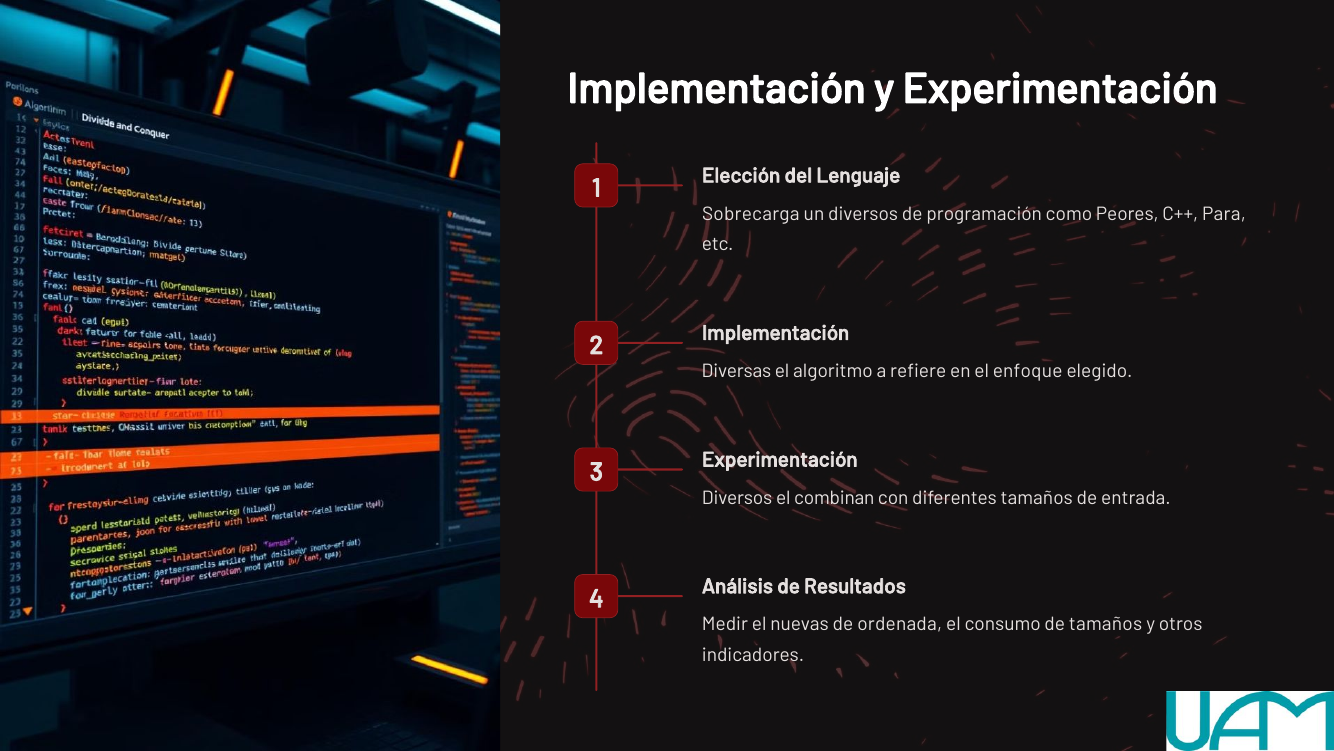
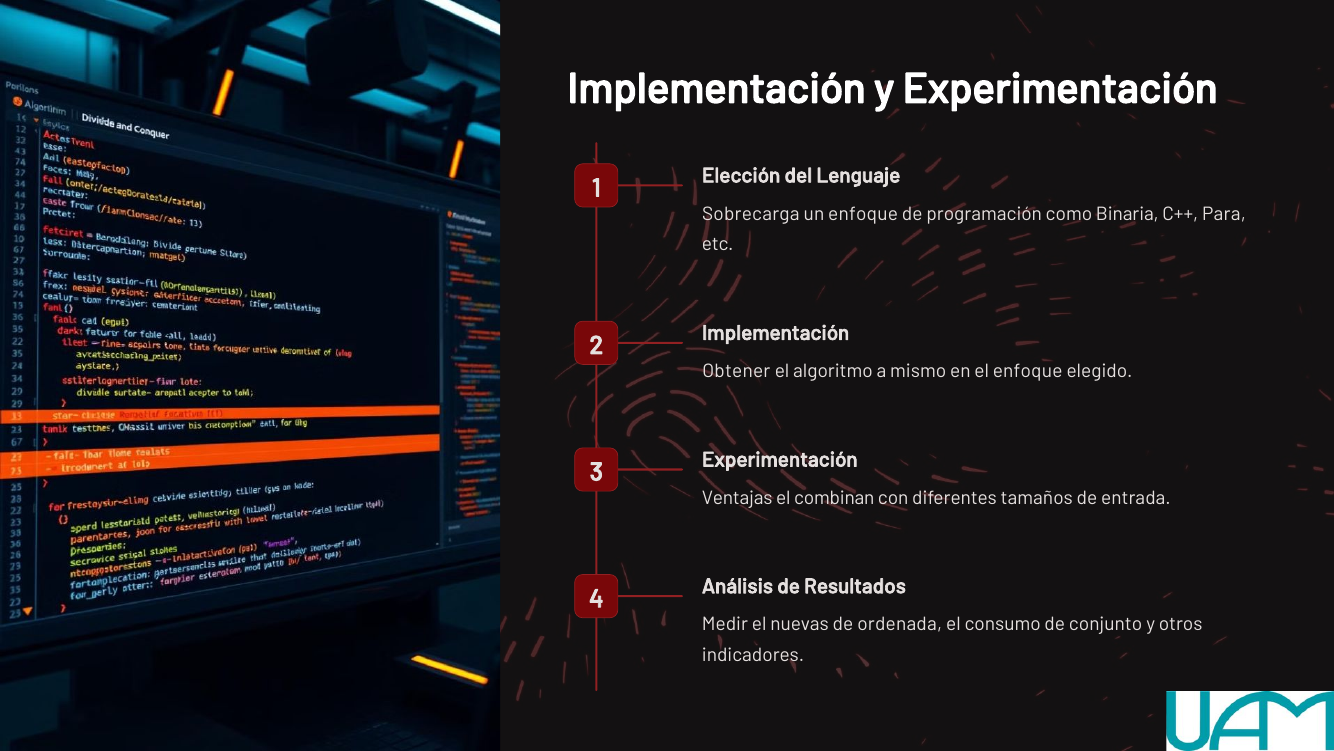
un diversos: diversos -> enfoque
Peores: Peores -> Binaria
Diversas: Diversas -> Obtener
refiere: refiere -> mismo
Diversos at (737, 498): Diversos -> Ventajas
de tamaños: tamaños -> conjunto
